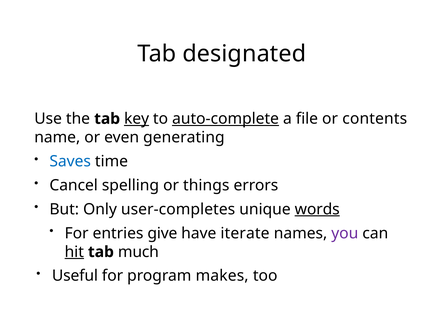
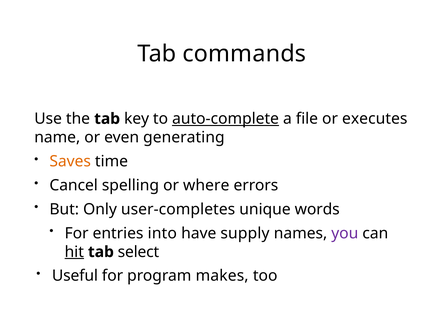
designated: designated -> commands
key underline: present -> none
contents: contents -> executes
Saves colour: blue -> orange
things: things -> where
words underline: present -> none
give: give -> into
iterate: iterate -> supply
much: much -> select
